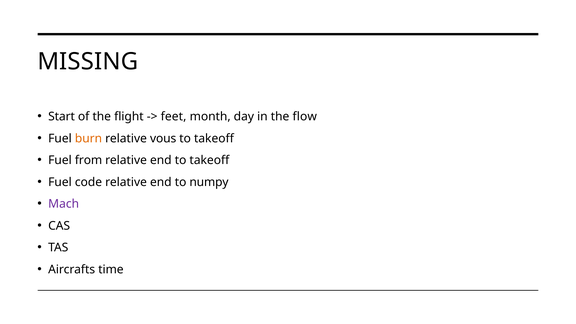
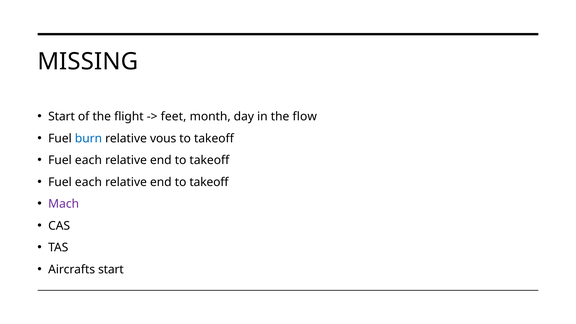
burn colour: orange -> blue
from at (89, 160): from -> each
code at (88, 182): code -> each
numpy at (209, 182): numpy -> takeoff
Aircrafts time: time -> start
